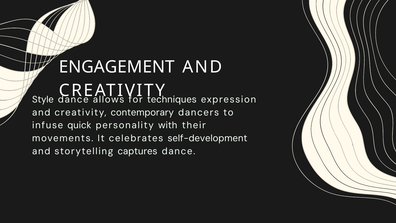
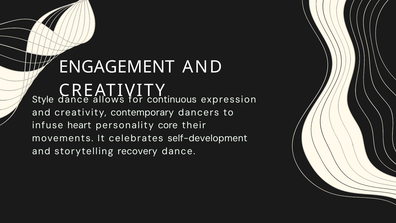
techniques: techniques -> continuous
quick: quick -> heart
with: with -> core
captures: captures -> recovery
